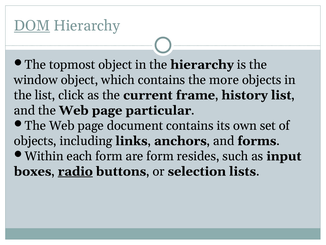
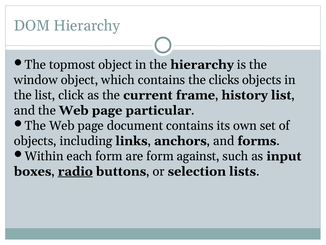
DOM underline: present -> none
more: more -> clicks
resides: resides -> against
